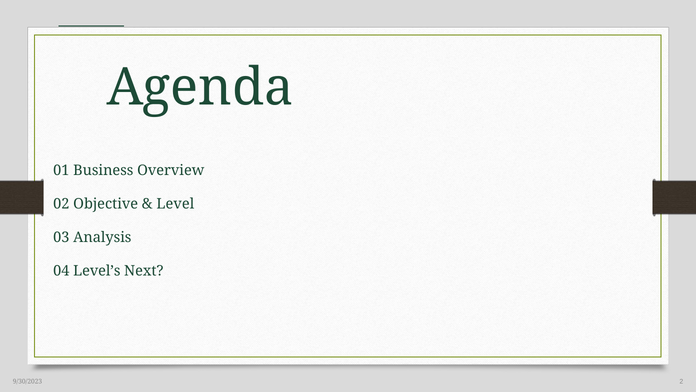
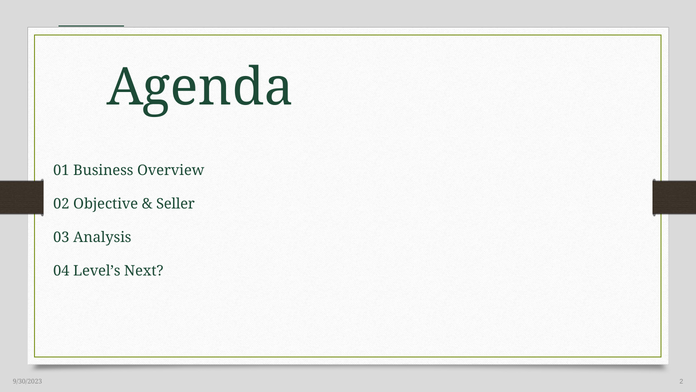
Level: Level -> Seller
